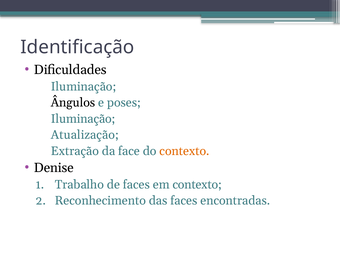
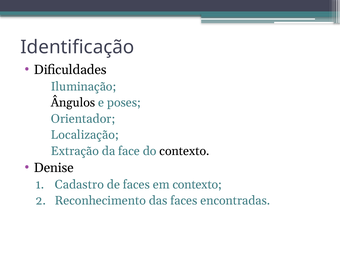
Iluminação at (83, 119): Iluminação -> Orientador
Atualização: Atualização -> Localização
contexto at (184, 151) colour: orange -> black
Trabalho: Trabalho -> Cadastro
